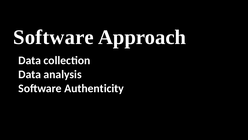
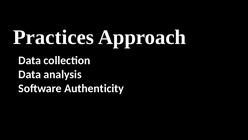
Software at (53, 37): Software -> Practices
